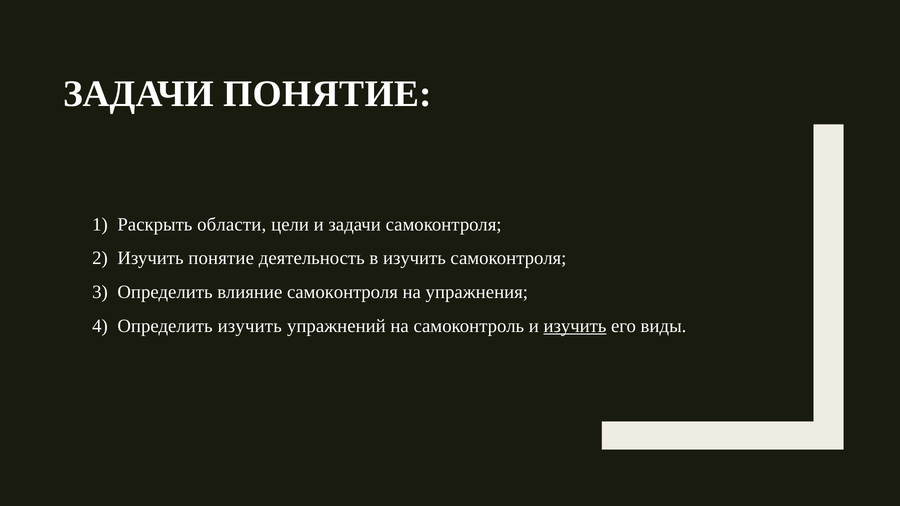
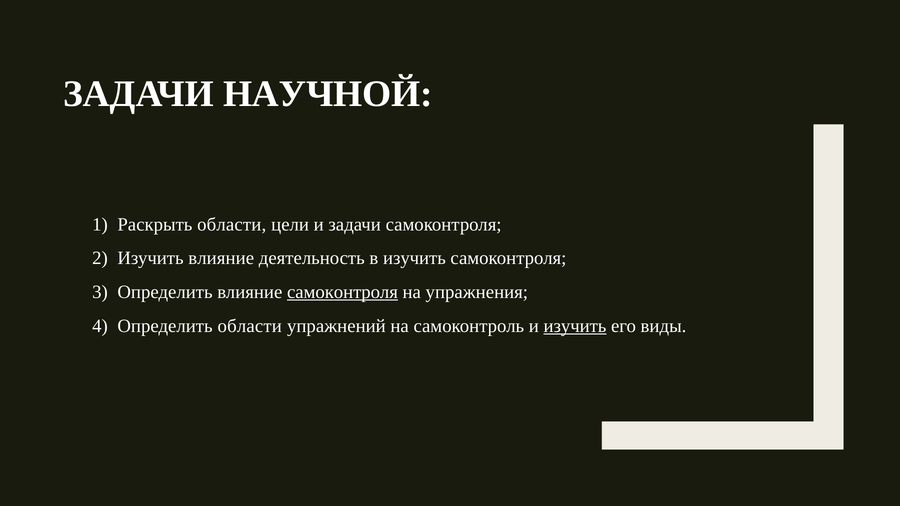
ЗАДАЧИ ПОНЯТИЕ: ПОНЯТИЕ -> НАУЧНОЙ
Изучить понятие: понятие -> влияние
самоконтроля at (342, 292) underline: none -> present
Определить изучить: изучить -> области
